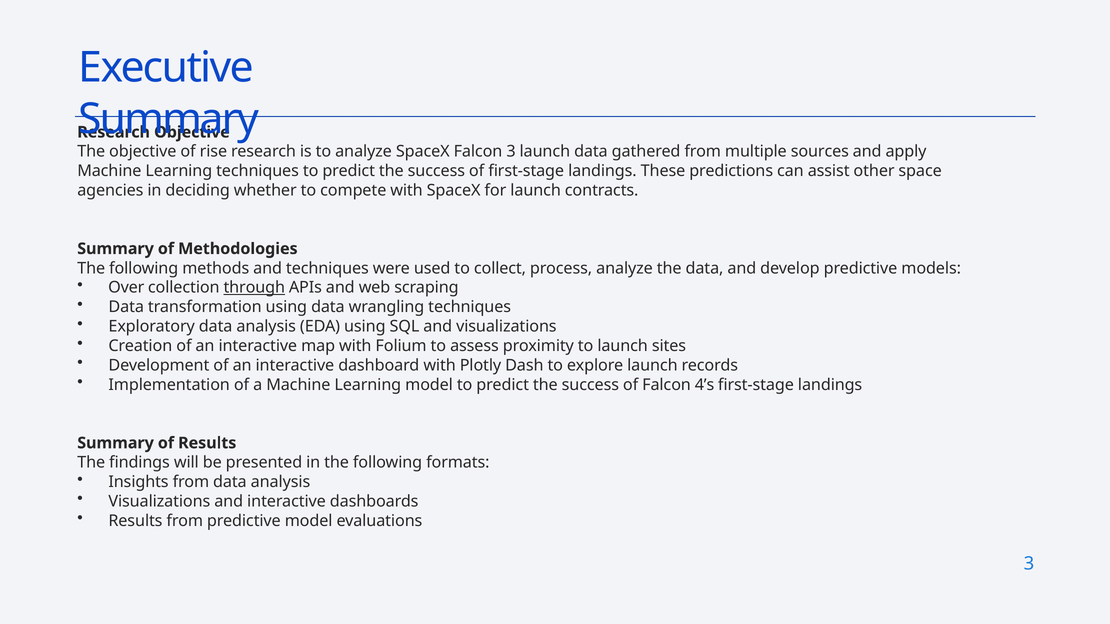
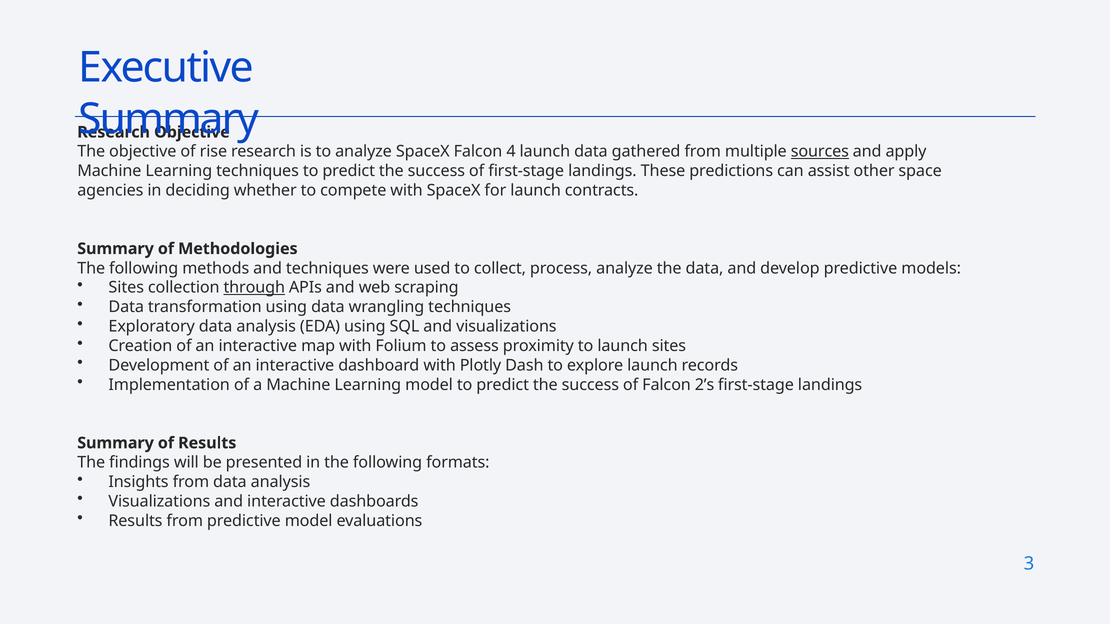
Falcon 3: 3 -> 4
sources underline: none -> present
Over at (126, 288): Over -> Sites
4’s: 4’s -> 2’s
